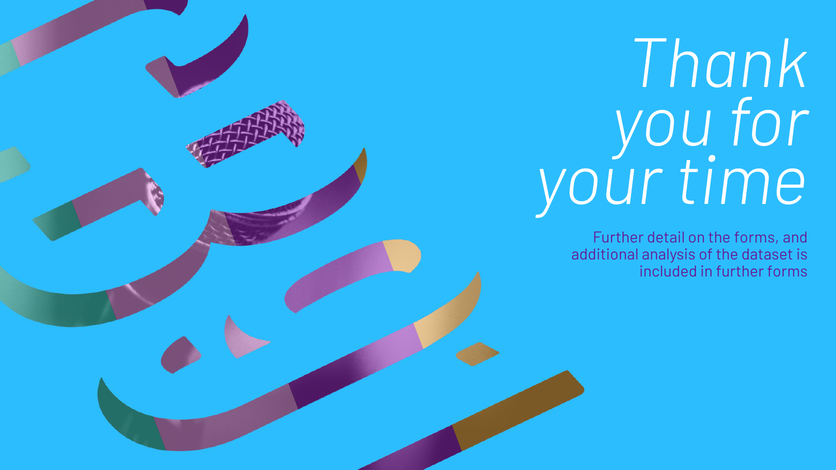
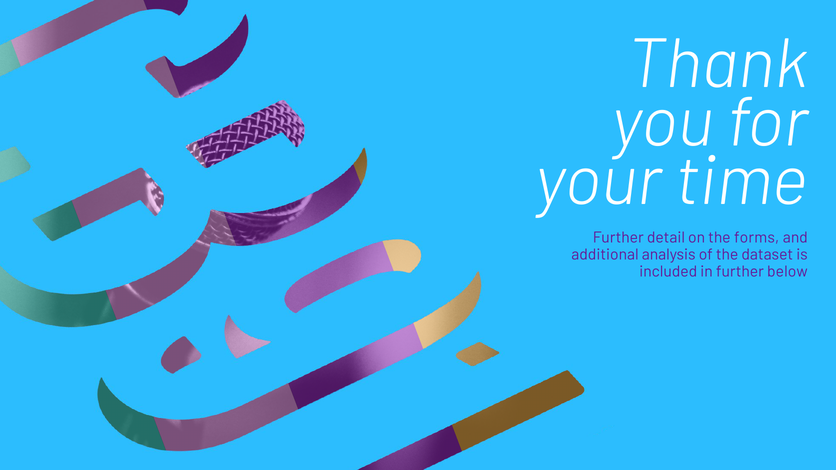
further forms: forms -> below
